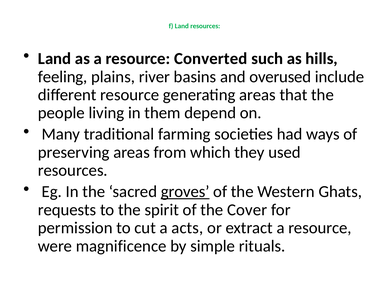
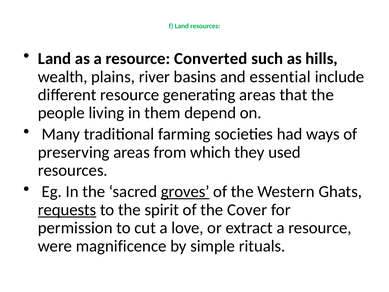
feeling: feeling -> wealth
overused: overused -> essential
requests underline: none -> present
acts: acts -> love
